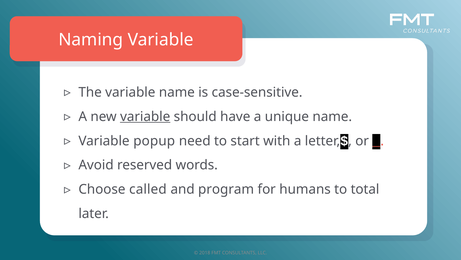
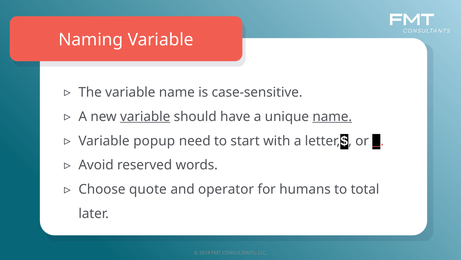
name at (332, 116) underline: none -> present
called: called -> quote
program: program -> operator
